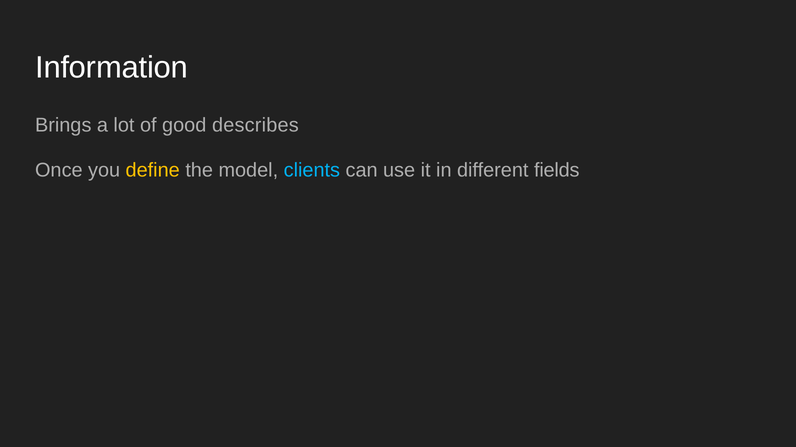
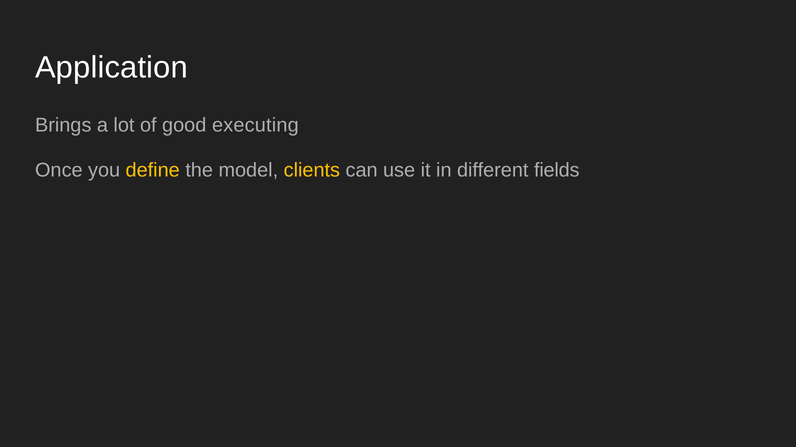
Information: Information -> Application
describes: describes -> executing
clients colour: light blue -> yellow
